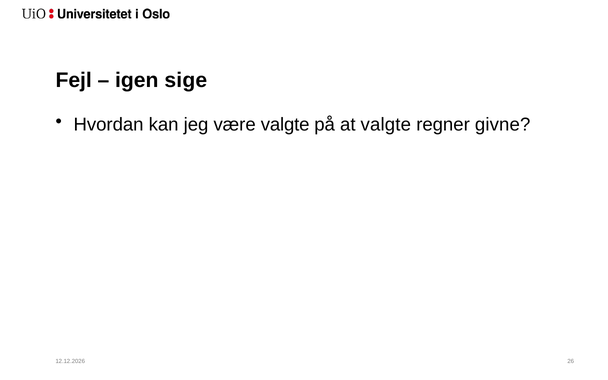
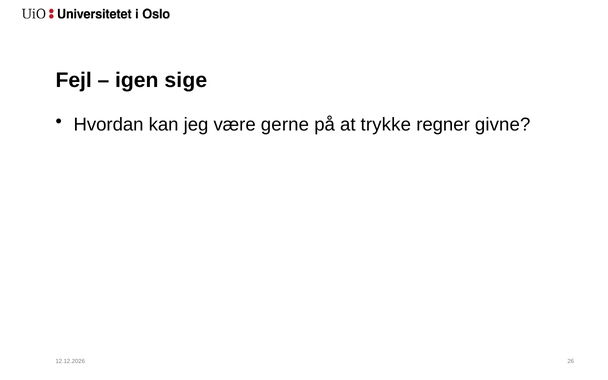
være valgte: valgte -> gerne
at valgte: valgte -> trykke
